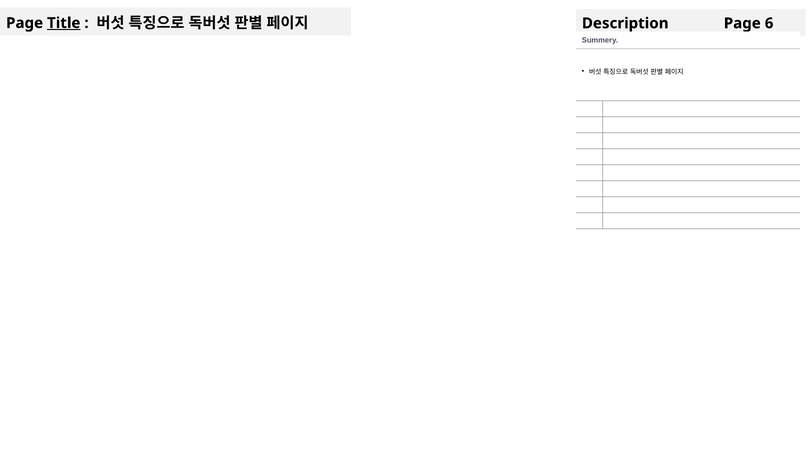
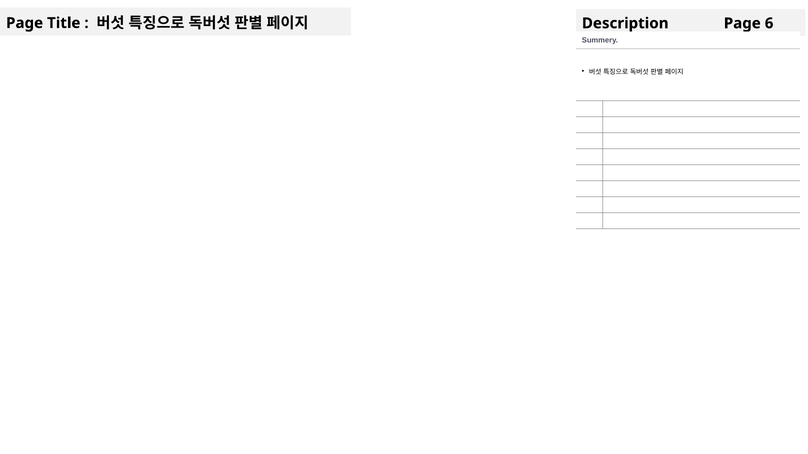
Title underline: present -> none
